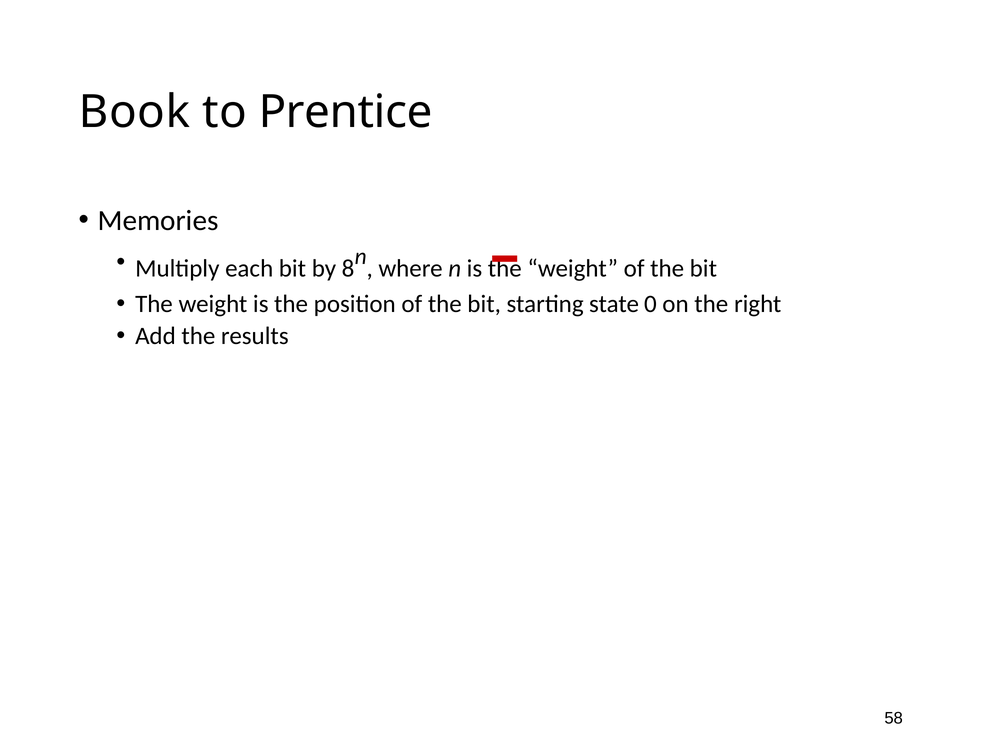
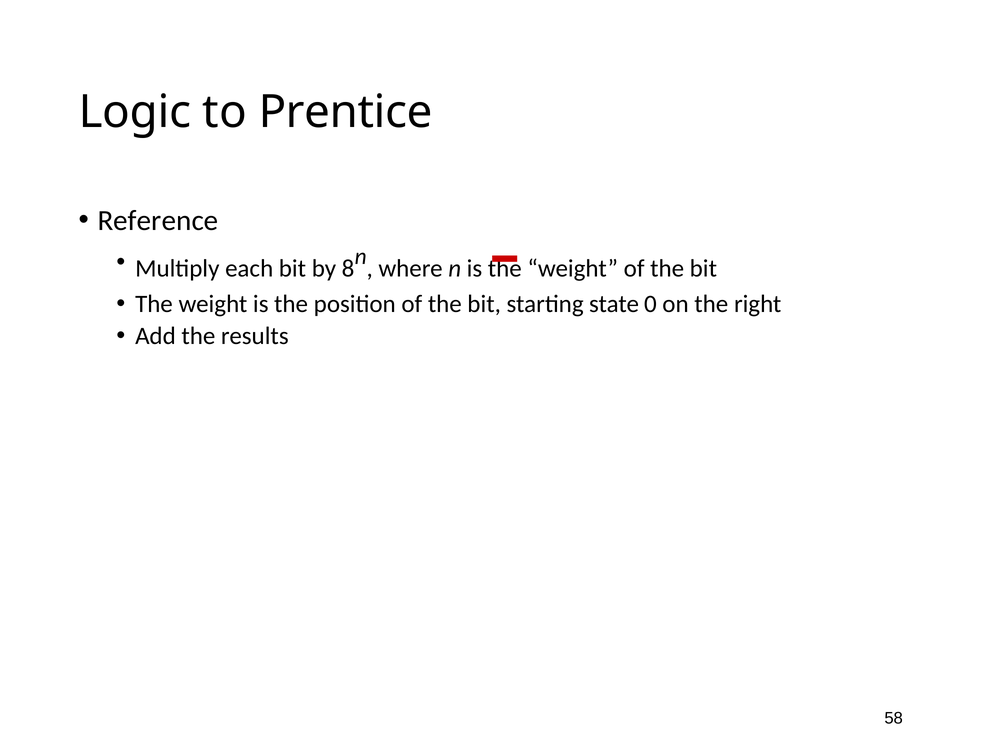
Book: Book -> Logic
Memories: Memories -> Reference
